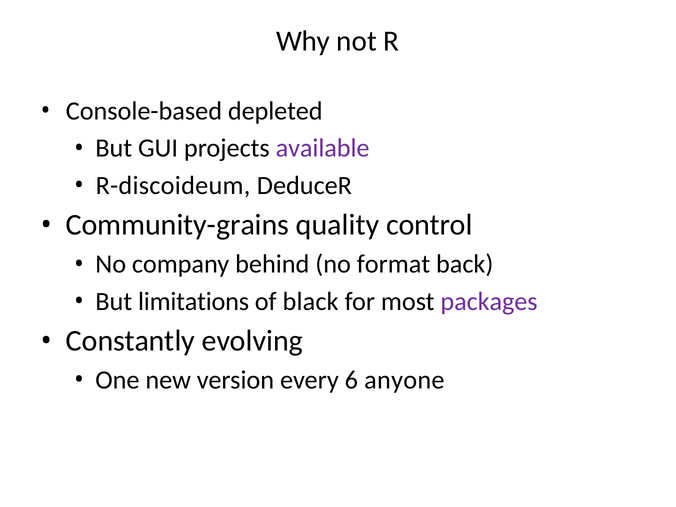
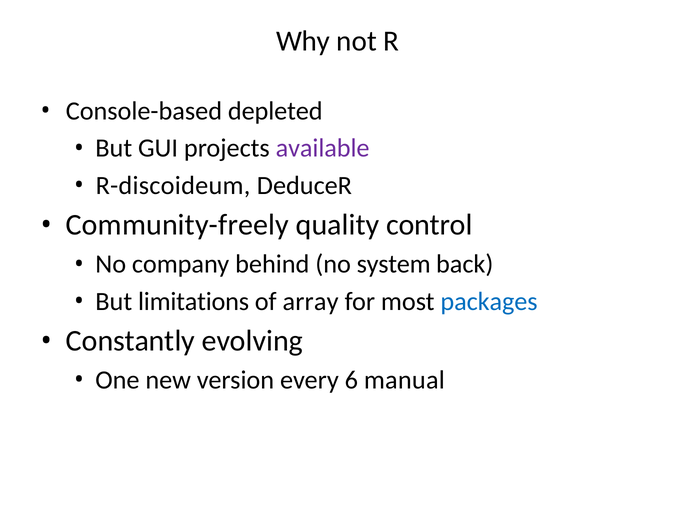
Community-grains: Community-grains -> Community-freely
format: format -> system
black: black -> array
packages colour: purple -> blue
anyone: anyone -> manual
